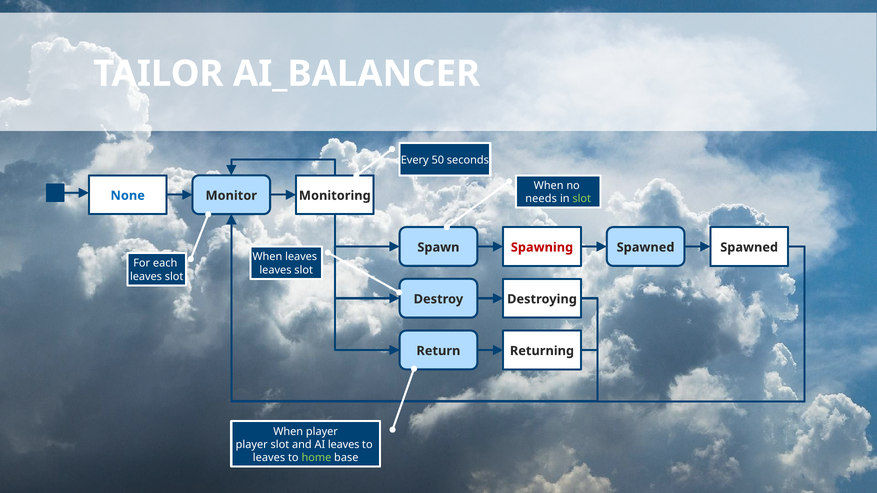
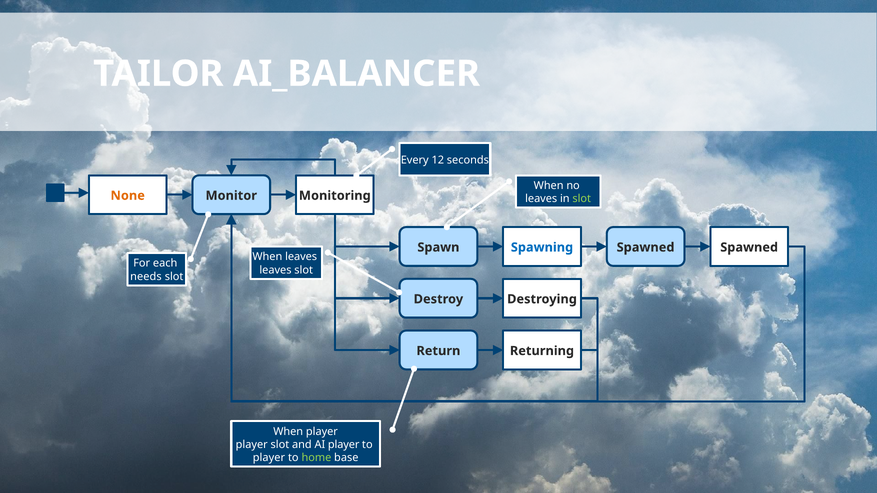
50: 50 -> 12
None colour: blue -> orange
needs at (541, 199): needs -> leaves
Spawning colour: red -> blue
leaves at (146, 277): leaves -> needs
AI leaves: leaves -> player
leaves at (269, 458): leaves -> player
